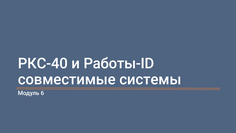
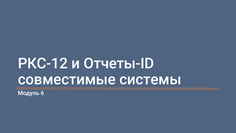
РКС-40: РКС-40 -> РКС-12
Работы-ID: Работы-ID -> Отчеты-ID
